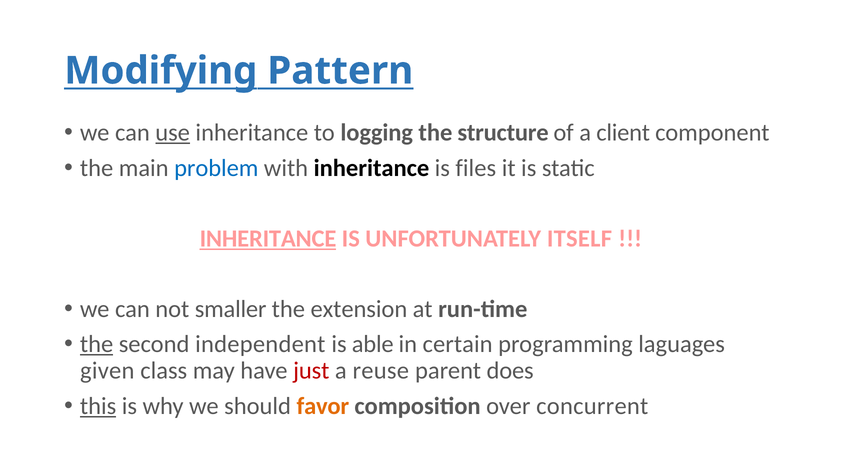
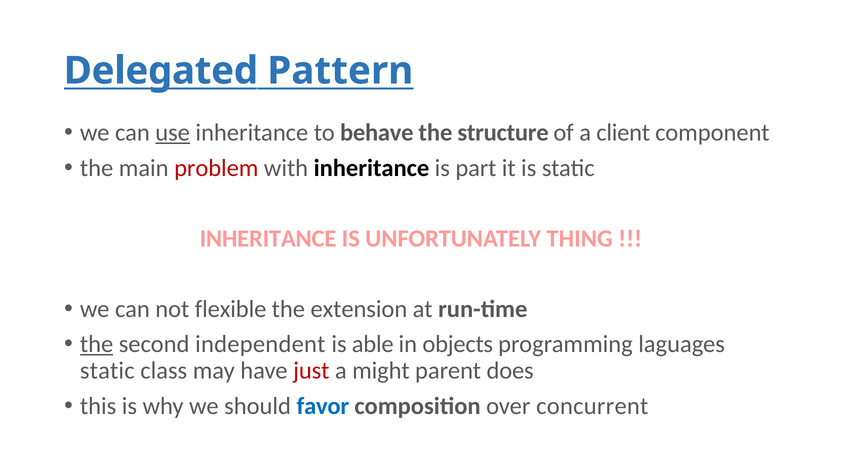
Modifying: Modifying -> Delegated
logging: logging -> behave
problem colour: blue -> red
files: files -> part
INHERITANCE at (268, 238) underline: present -> none
ITSELF: ITSELF -> THING
smaller: smaller -> flexible
certain: certain -> objects
given at (107, 370): given -> static
reuse: reuse -> might
this underline: present -> none
favor colour: orange -> blue
